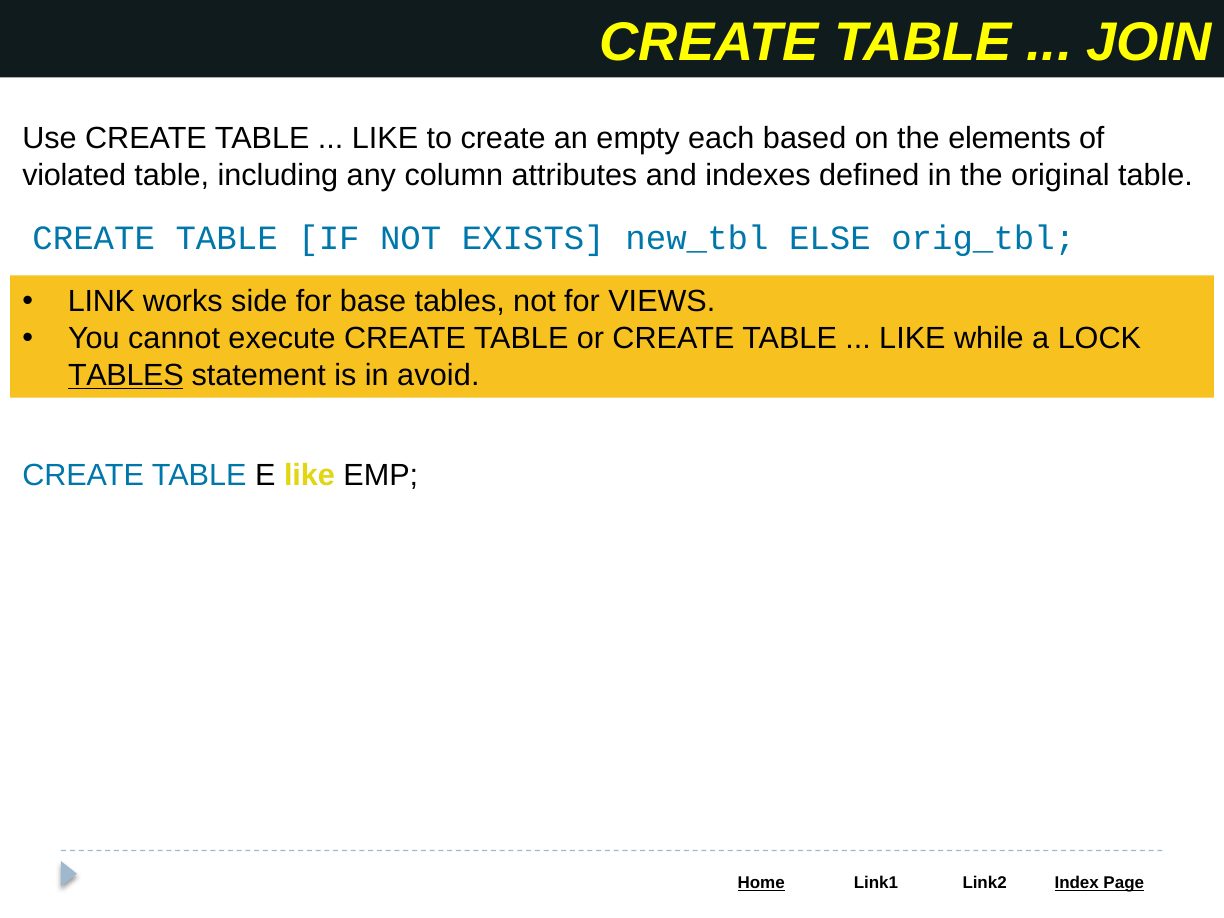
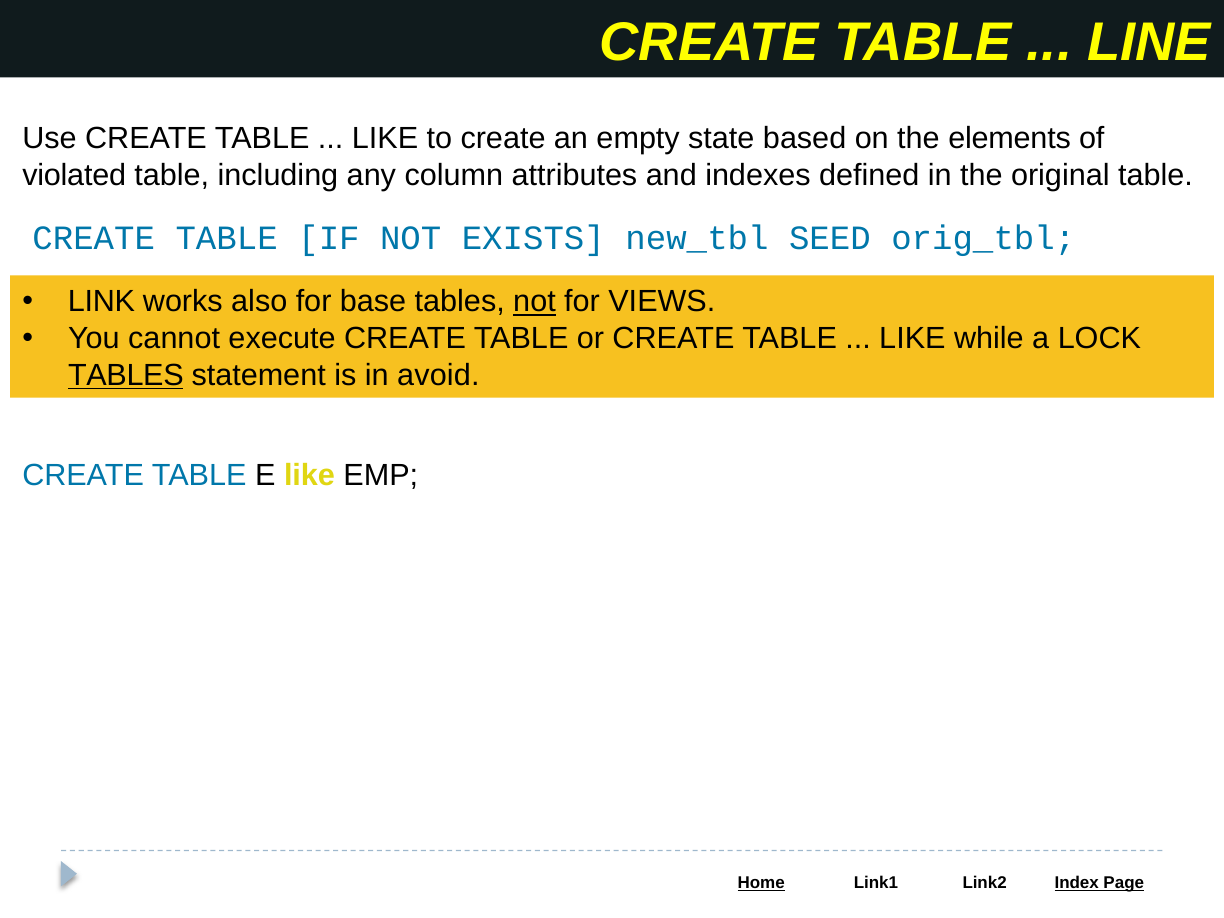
JOIN: JOIN -> LINE
each: each -> state
ELSE: ELSE -> SEED
side: side -> also
not at (534, 302) underline: none -> present
